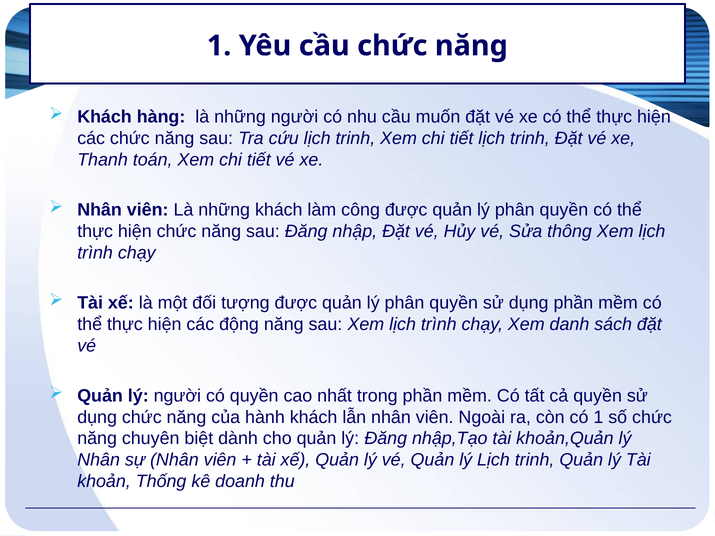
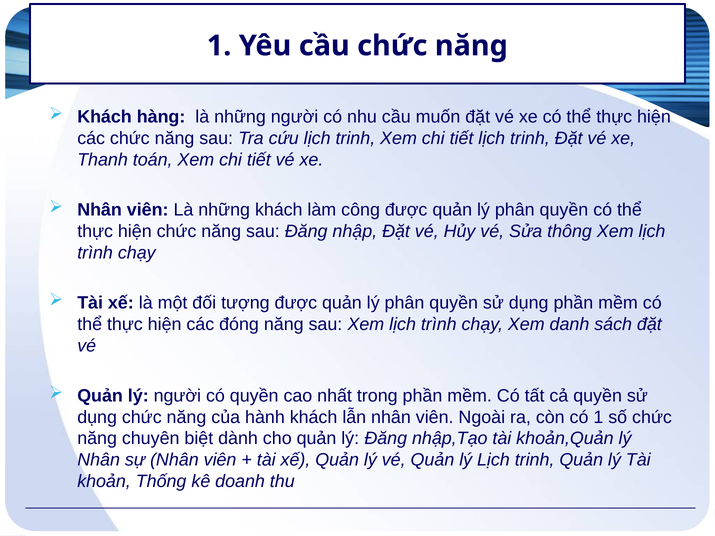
động: động -> đóng
